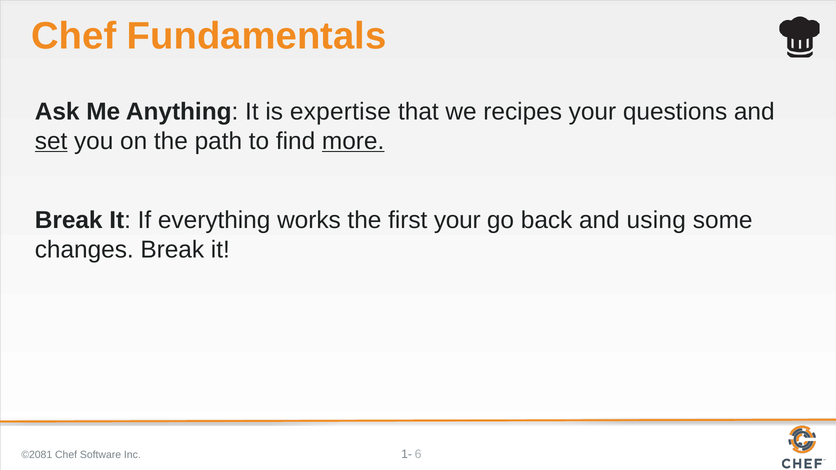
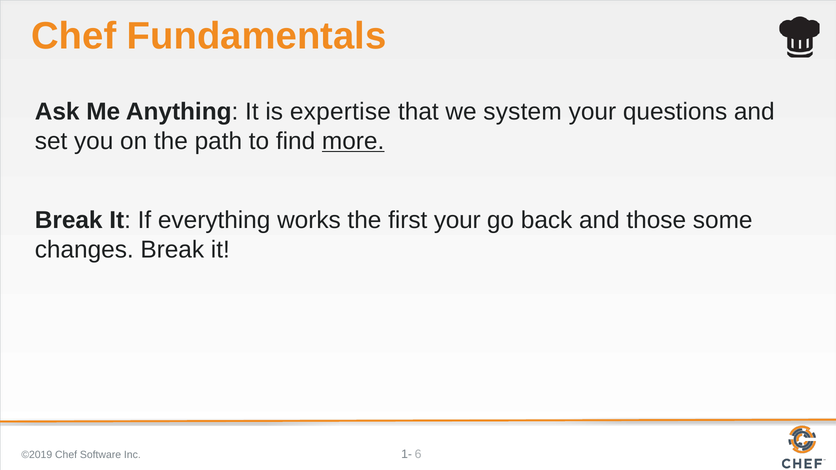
recipes: recipes -> system
set underline: present -> none
using: using -> those
©2081: ©2081 -> ©2019
